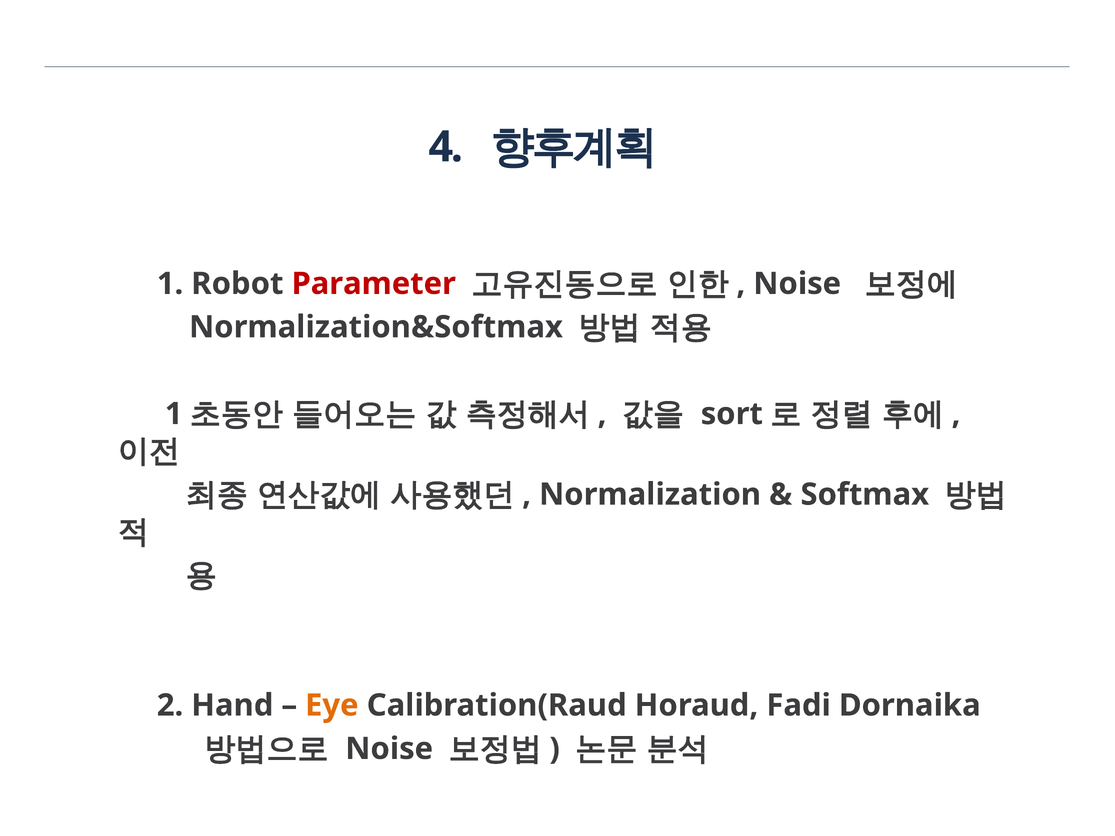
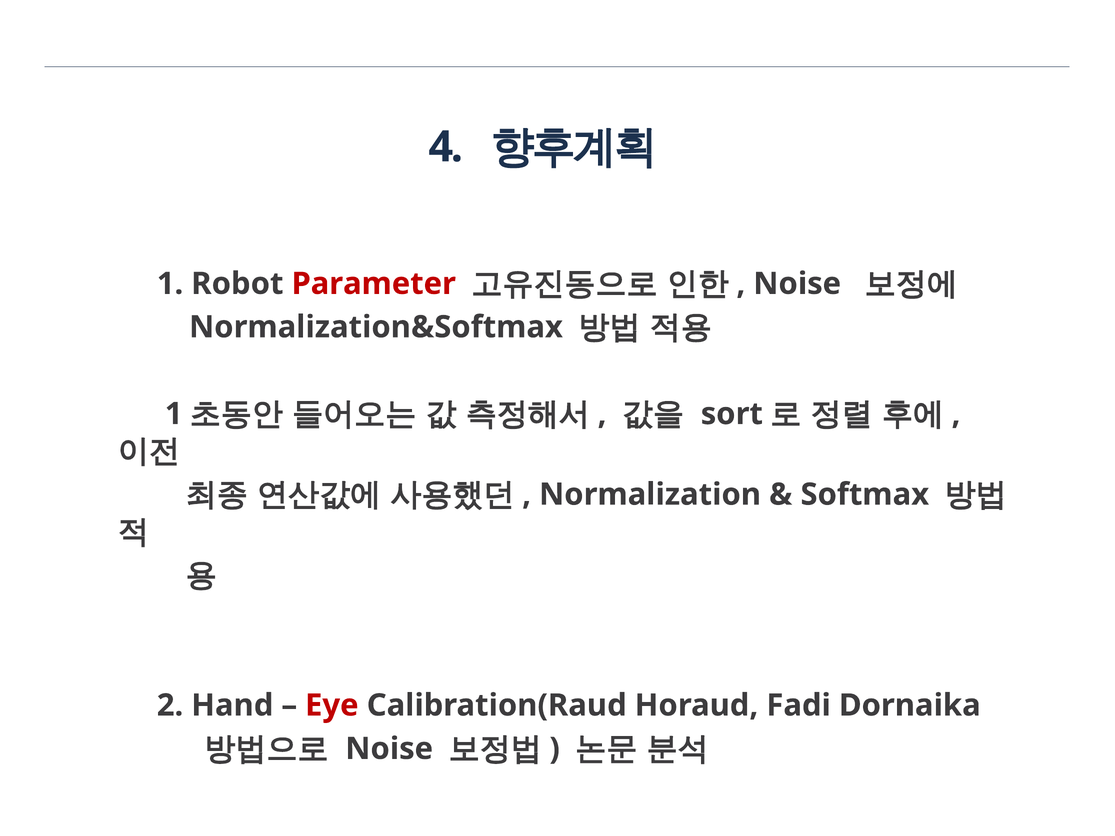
Eye colour: orange -> red
